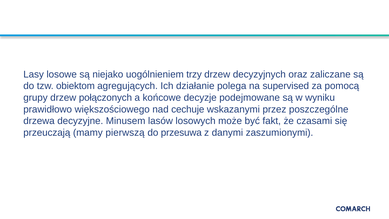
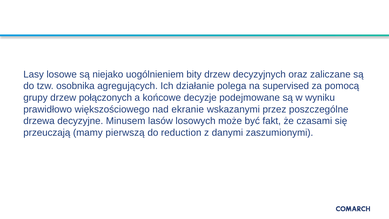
trzy: trzy -> bity
obiektom: obiektom -> osobnika
cechuje: cechuje -> ekranie
przesuwa: przesuwa -> reduction
